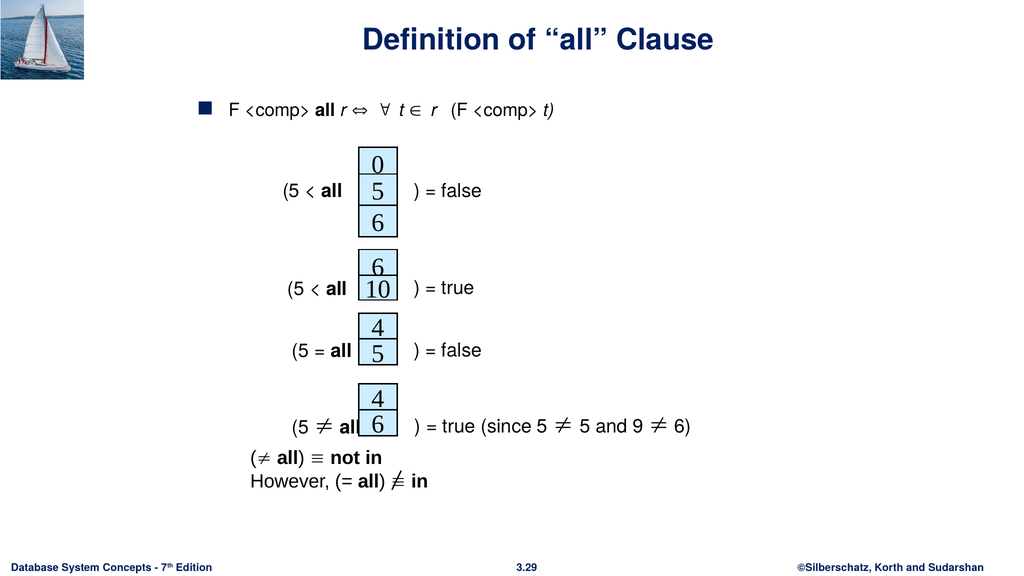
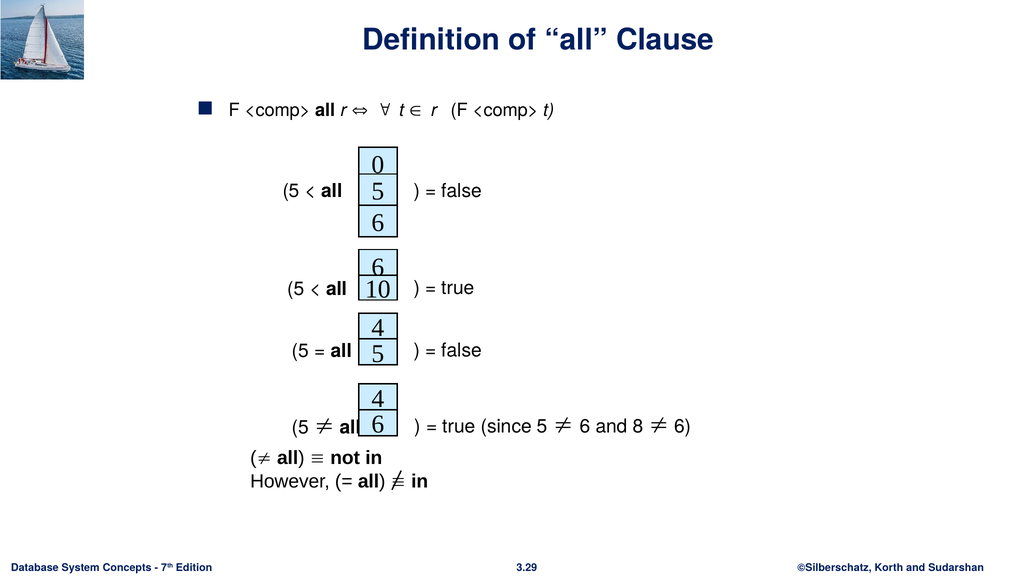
5 at (585, 426): 5 -> 6
9: 9 -> 8
